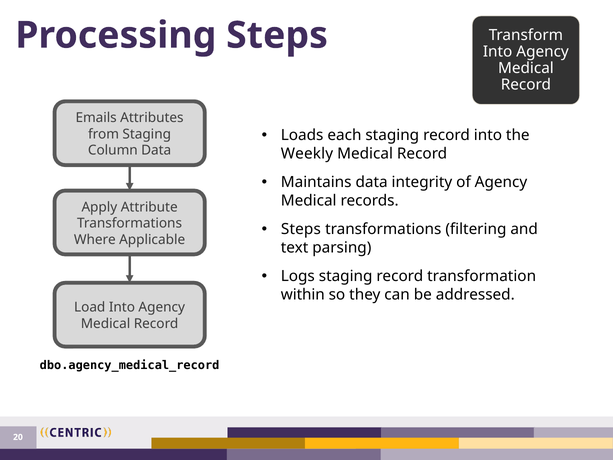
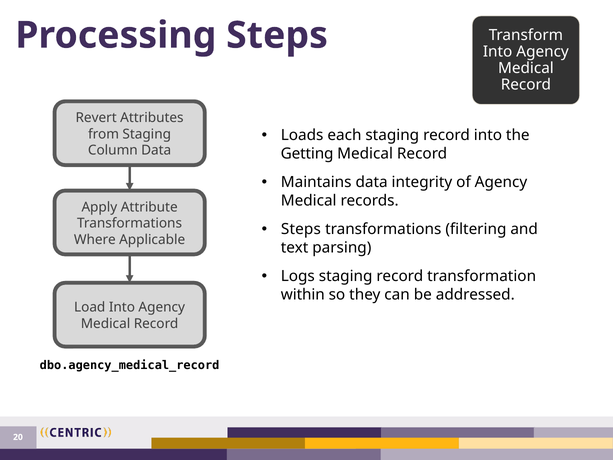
Emails: Emails -> Revert
Weekly: Weekly -> Getting
